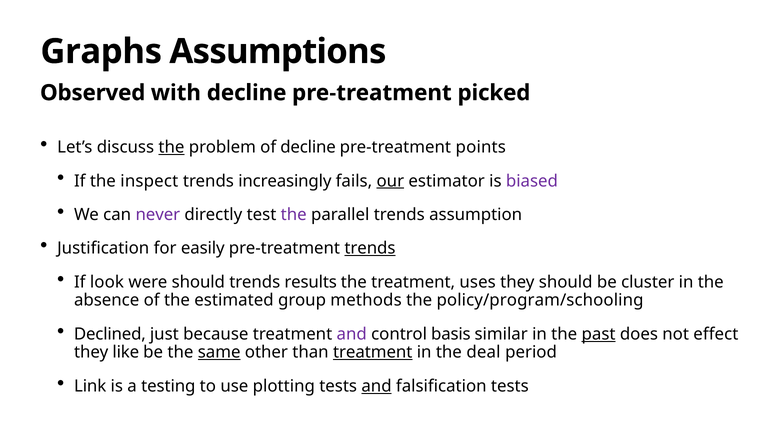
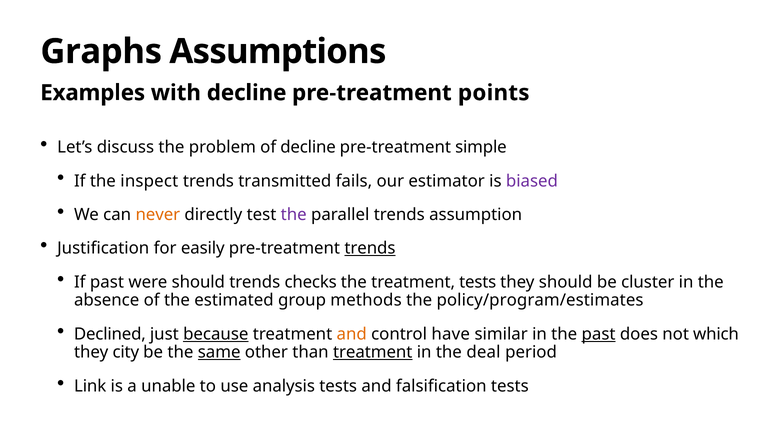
Observed: Observed -> Examples
picked: picked -> points
the at (171, 147) underline: present -> none
points: points -> simple
increasingly: increasingly -> transmitted
our underline: present -> none
never colour: purple -> orange
If look: look -> past
results: results -> checks
treatment uses: uses -> tests
policy/program/schooling: policy/program/schooling -> policy/program/estimates
because underline: none -> present
and at (352, 334) colour: purple -> orange
basis: basis -> have
effect: effect -> which
like: like -> city
testing: testing -> unable
plotting: plotting -> analysis
and at (377, 386) underline: present -> none
